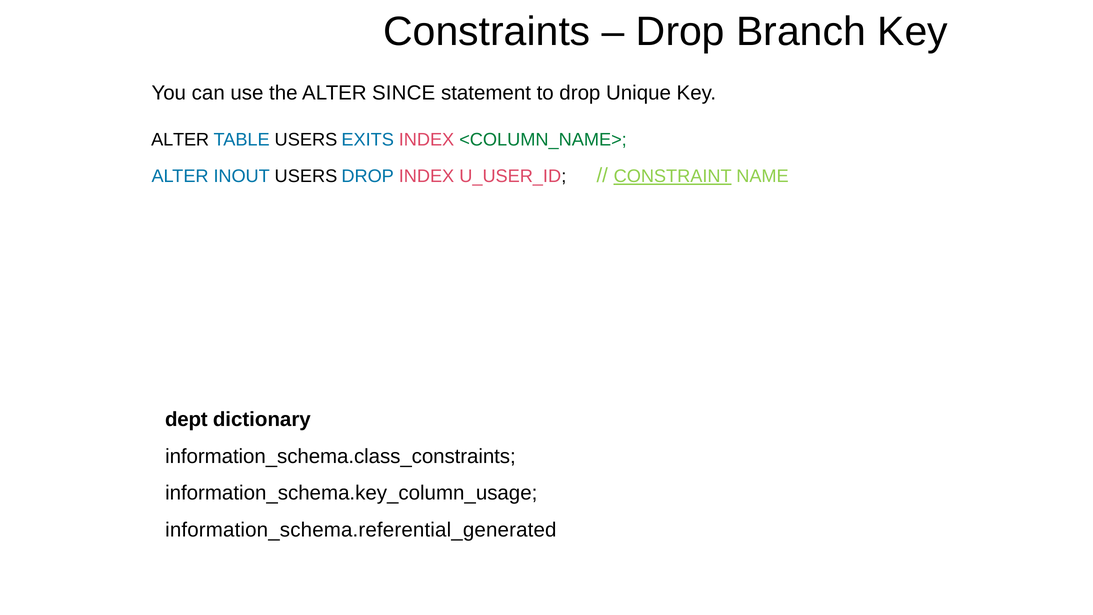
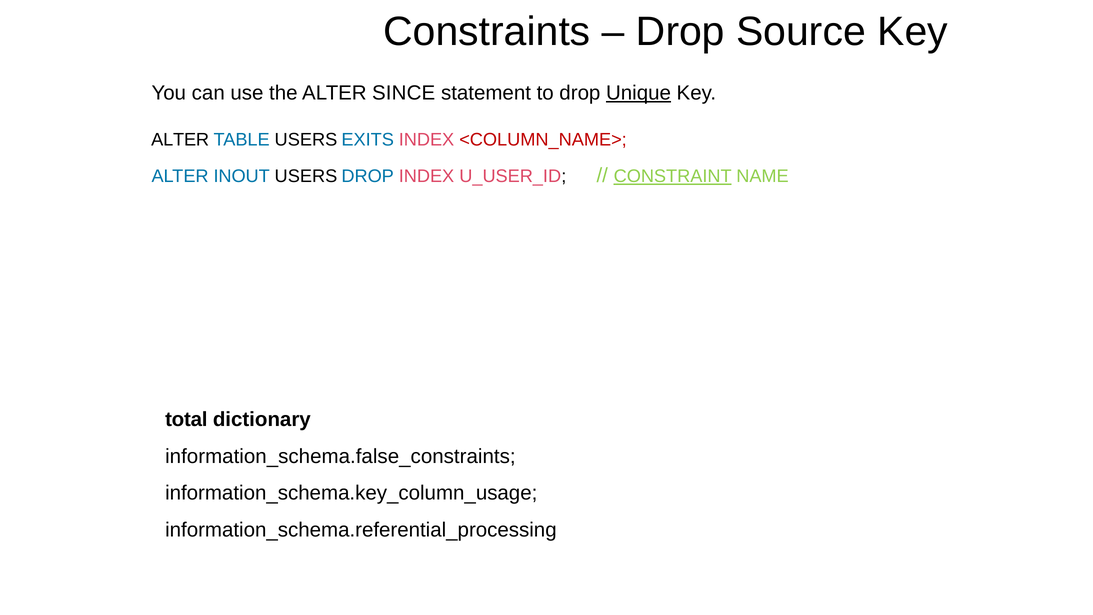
Branch: Branch -> Source
Unique underline: none -> present
<COLUMN_NAME> colour: green -> red
dept: dept -> total
information_schema.class_constraints: information_schema.class_constraints -> information_schema.false_constraints
information_schema.referential_generated: information_schema.referential_generated -> information_schema.referential_processing
